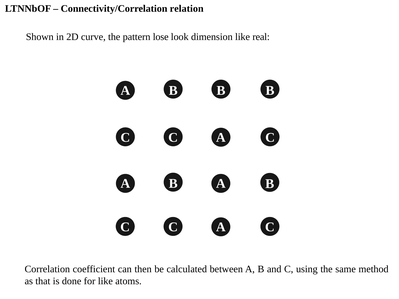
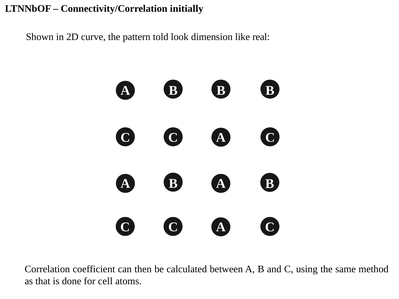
relation: relation -> initially
lose: lose -> told
for like: like -> cell
